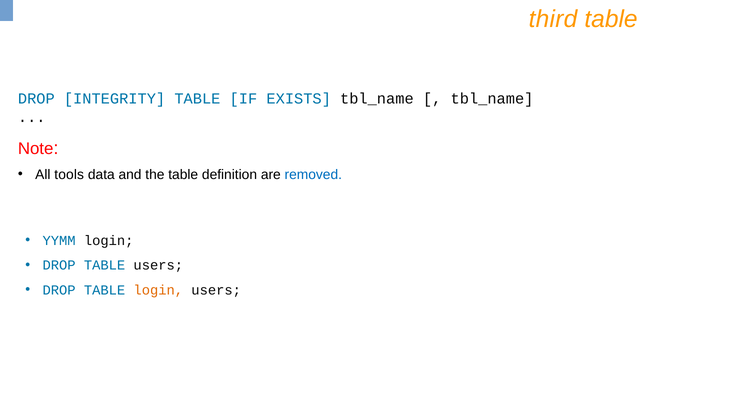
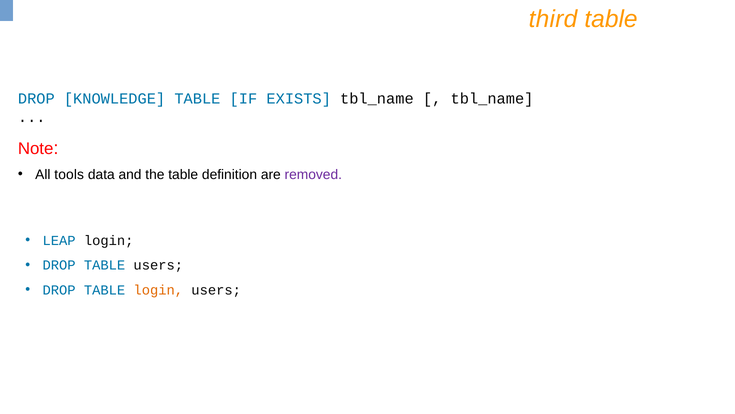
INTEGRITY: INTEGRITY -> KNOWLEDGE
removed colour: blue -> purple
YYMM: YYMM -> LEAP
